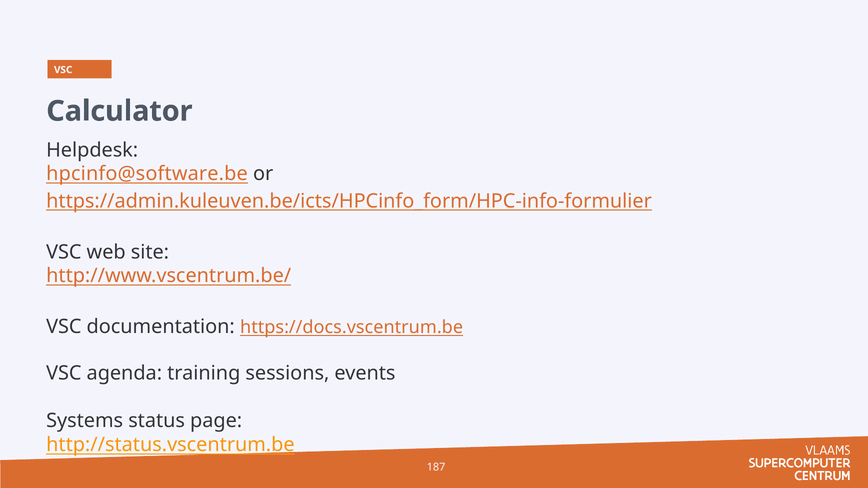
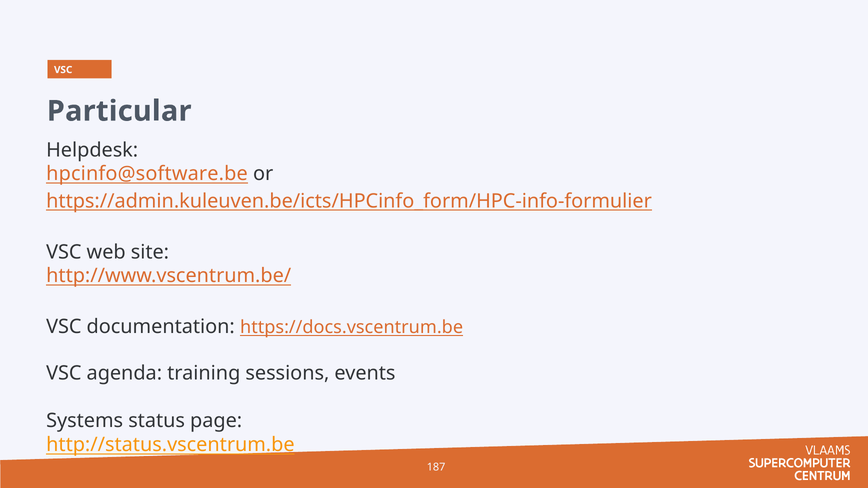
Calculator: Calculator -> Particular
